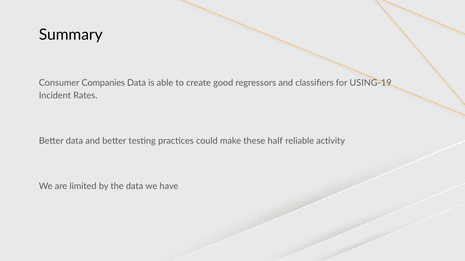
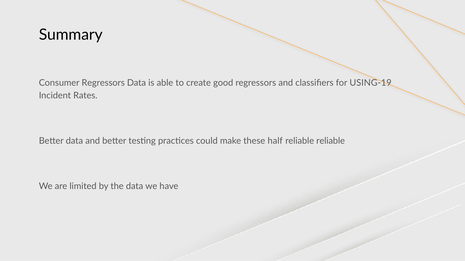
Consumer Companies: Companies -> Regressors
reliable activity: activity -> reliable
